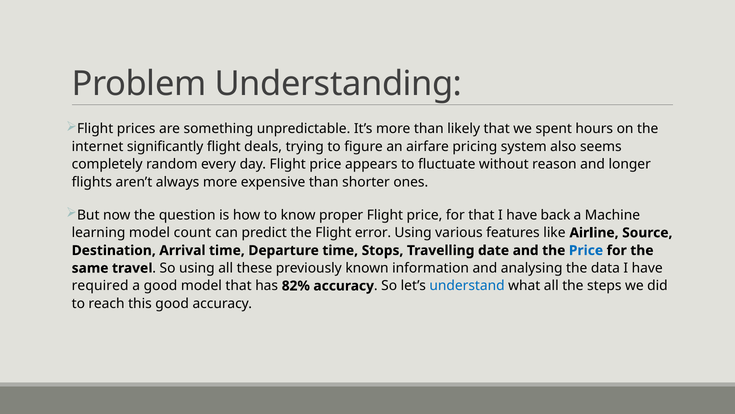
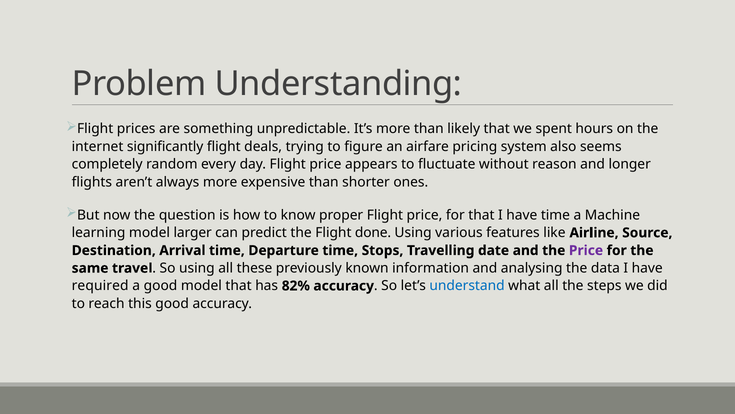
have back: back -> time
count: count -> larger
error: error -> done
Price at (586, 250) colour: blue -> purple
